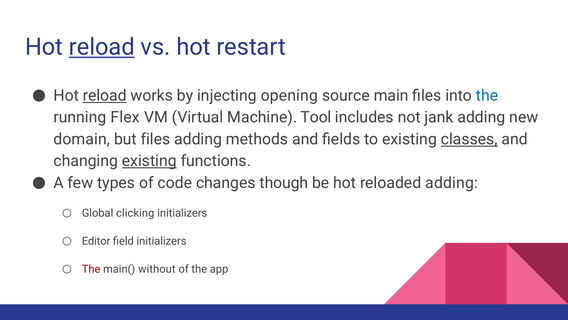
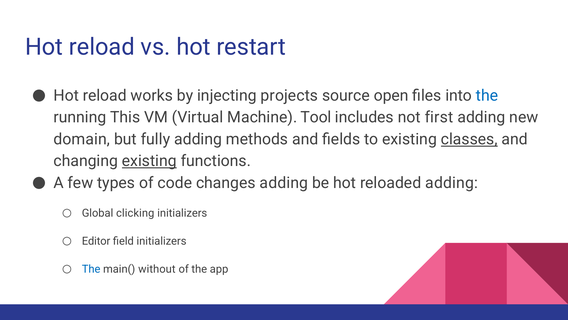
reload at (102, 47) underline: present -> none
reload at (105, 95) underline: present -> none
opening: opening -> projects
main: main -> open
Flex: Flex -> This
jank: jank -> first
but files: files -> fully
changes though: though -> adding
The at (91, 269) colour: red -> blue
